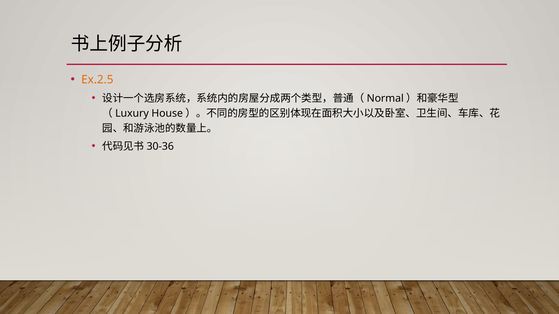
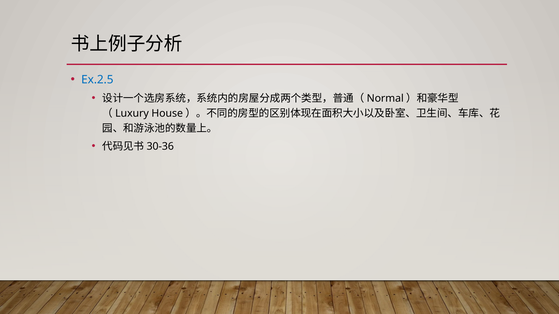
Ex.2.5 colour: orange -> blue
